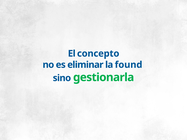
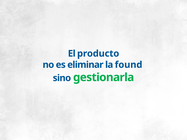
concepto: concepto -> producto
